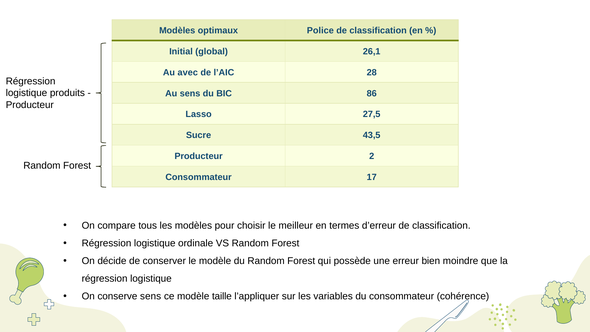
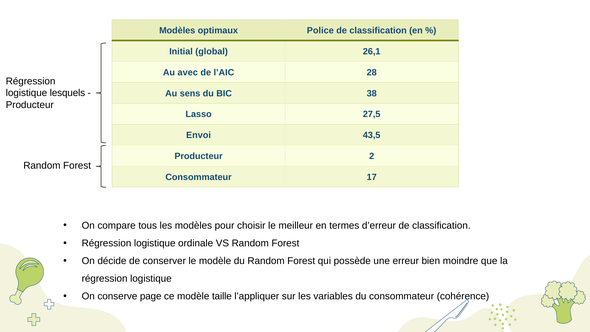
produits: produits -> lesquels
86: 86 -> 38
Sucre: Sucre -> Envoi
conserve sens: sens -> page
